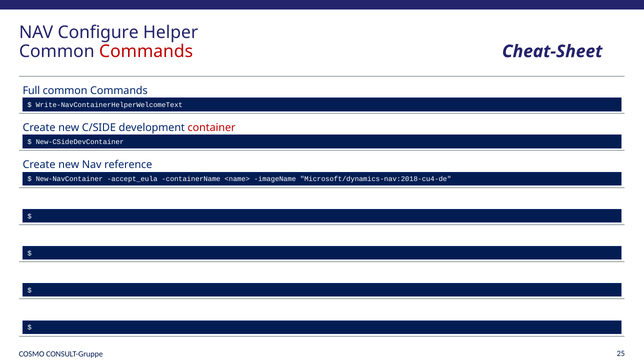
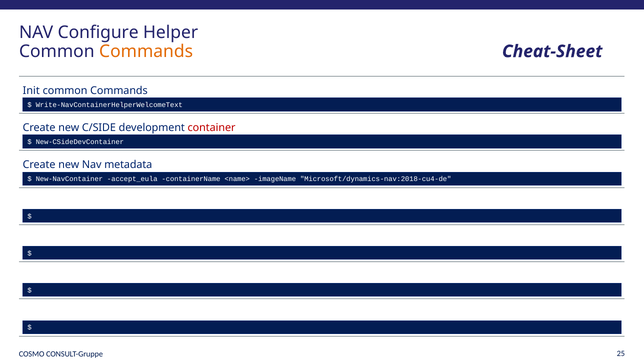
Commands at (146, 51) colour: red -> orange
Full: Full -> Init
reference: reference -> metadata
